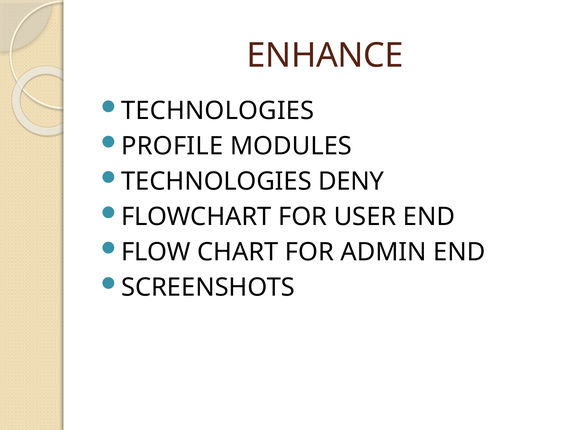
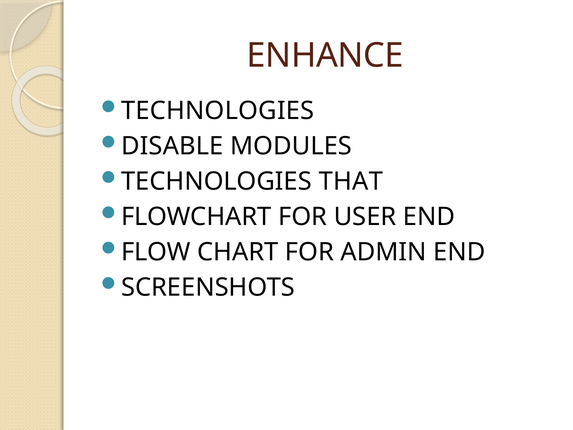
PROFILE: PROFILE -> DISABLE
DENY: DENY -> THAT
